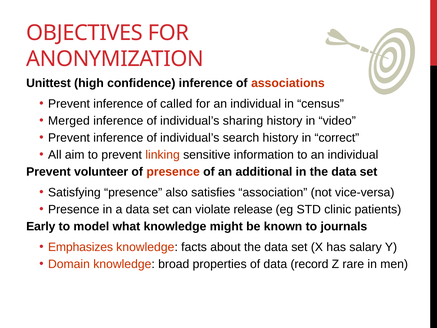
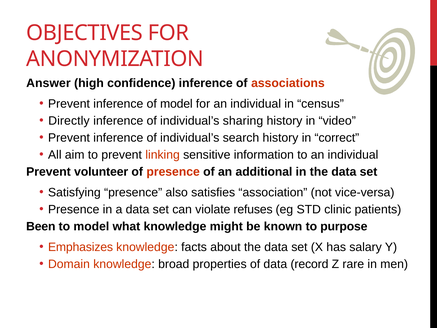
Unittest: Unittest -> Answer
of called: called -> model
Merged: Merged -> Directly
release: release -> refuses
Early: Early -> Been
journals: journals -> purpose
